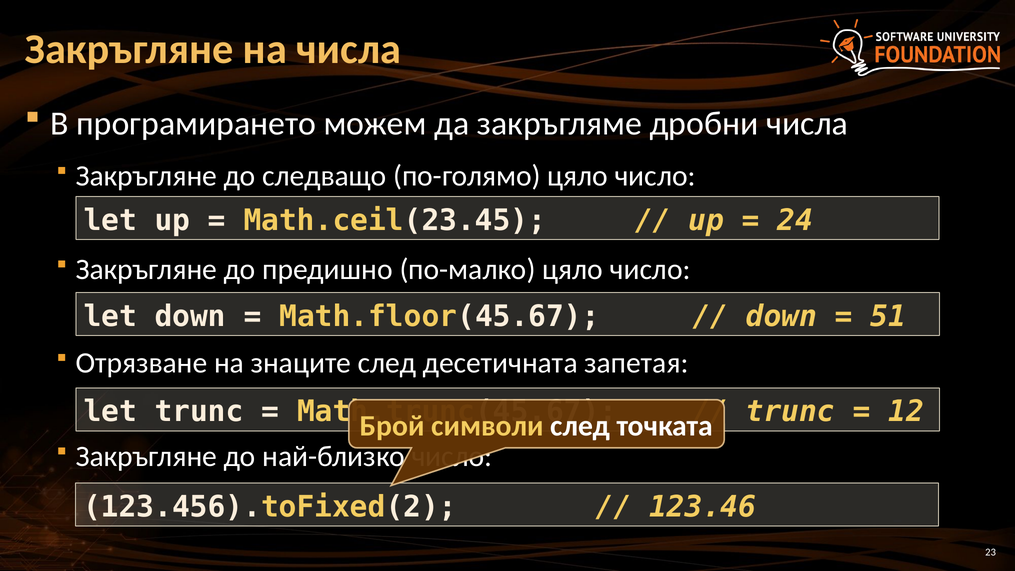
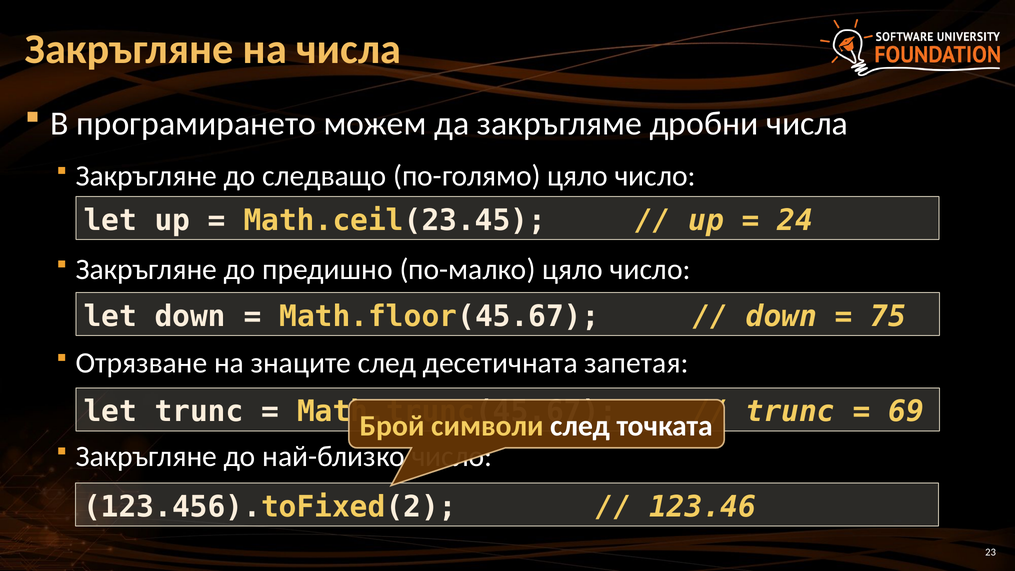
51: 51 -> 75
12: 12 -> 69
